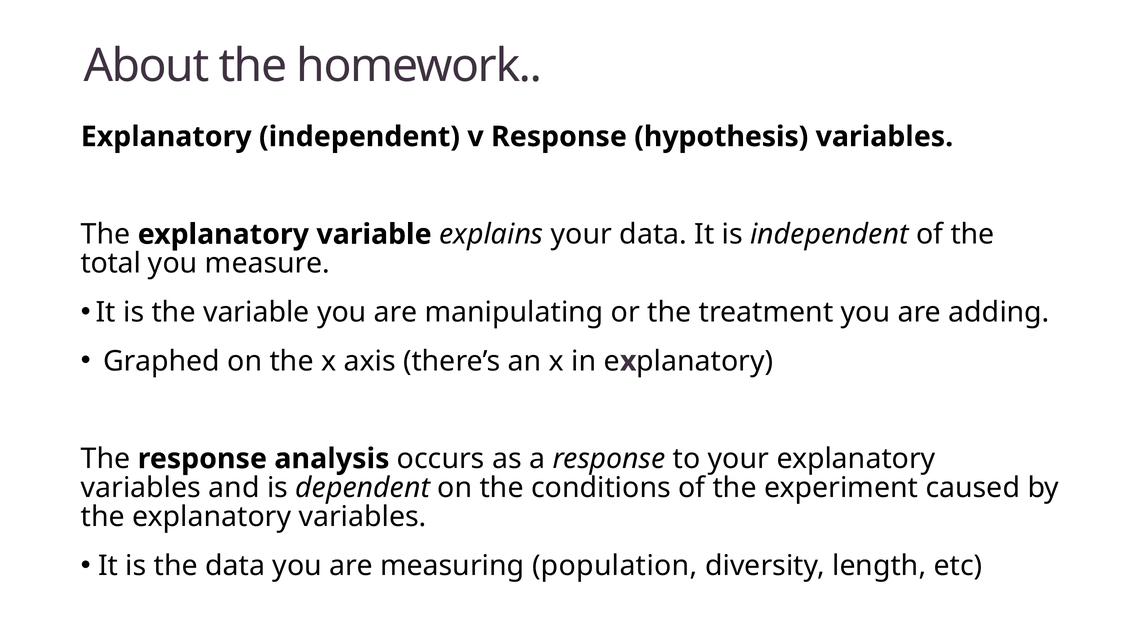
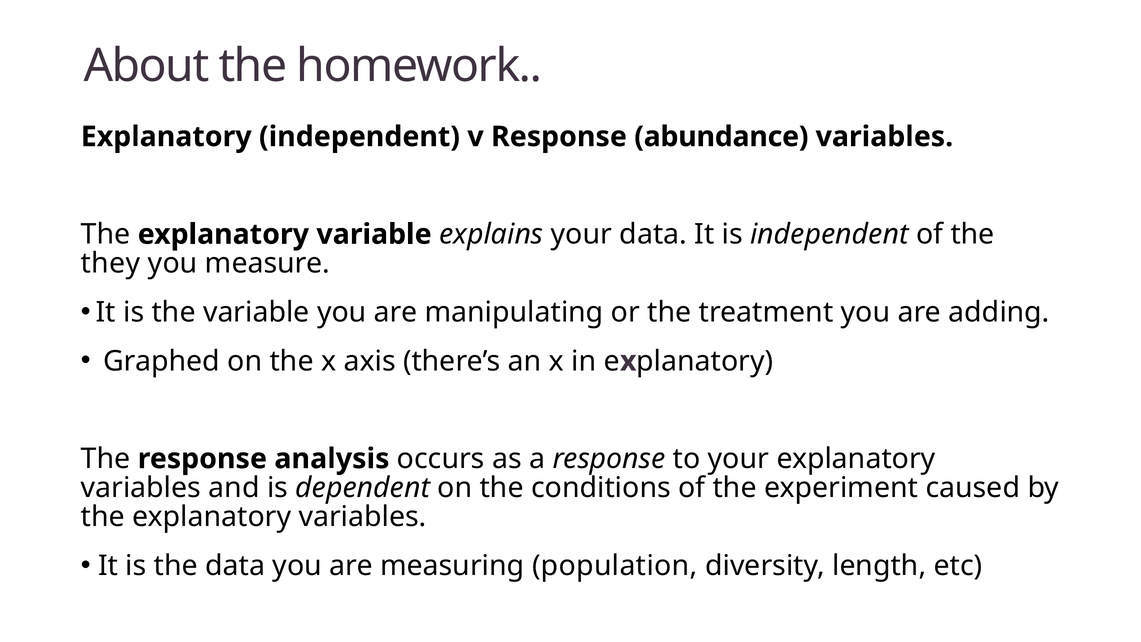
hypothesis: hypothesis -> abundance
total: total -> they
